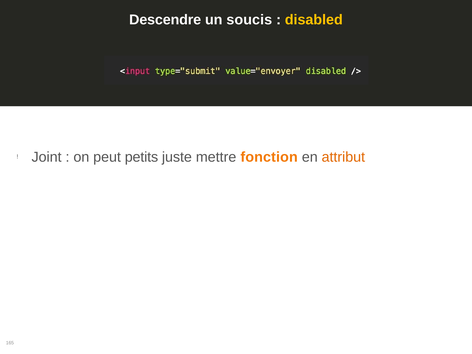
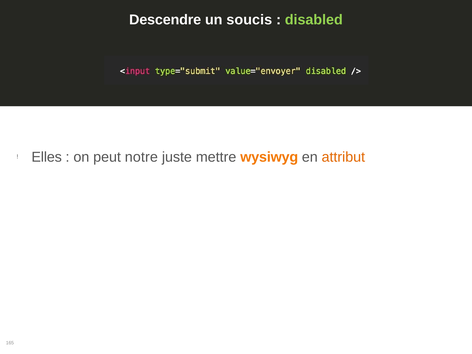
disabled colour: yellow -> light green
Joint: Joint -> Elles
petits: petits -> notre
fonction: fonction -> wysiwyg
